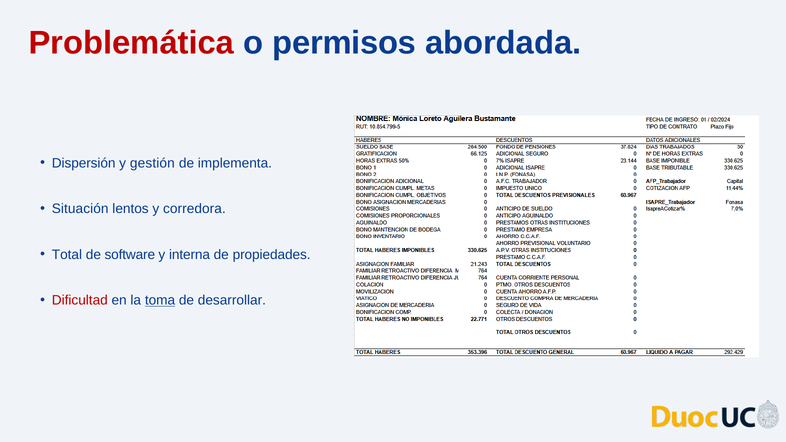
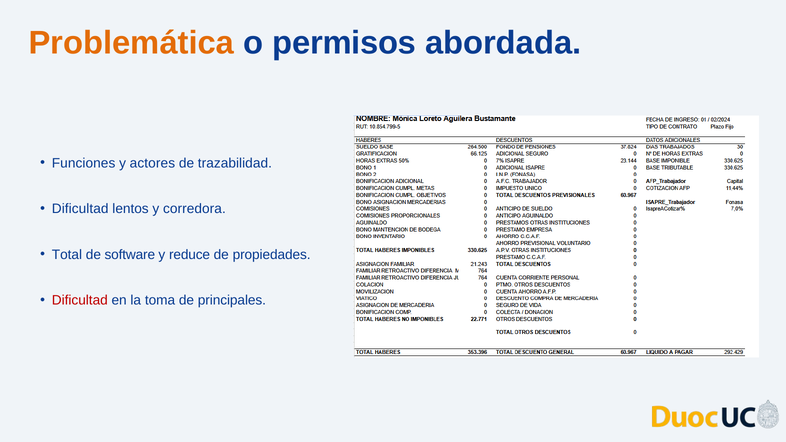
Problemática colour: red -> orange
Dispersión: Dispersión -> Funciones
gestión: gestión -> actores
implementa: implementa -> trazabilidad
Situación at (80, 209): Situación -> Dificultad
interna: interna -> reduce
toma underline: present -> none
desarrollar: desarrollar -> principales
